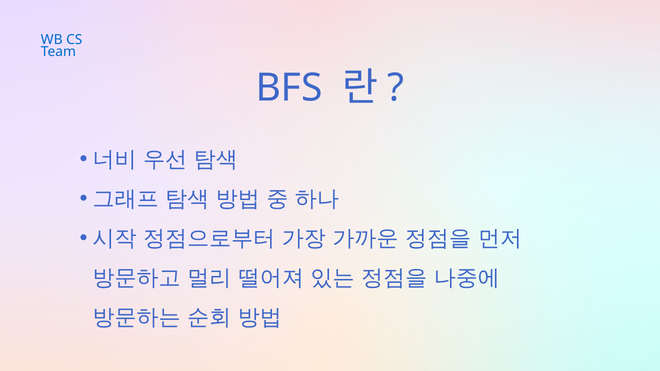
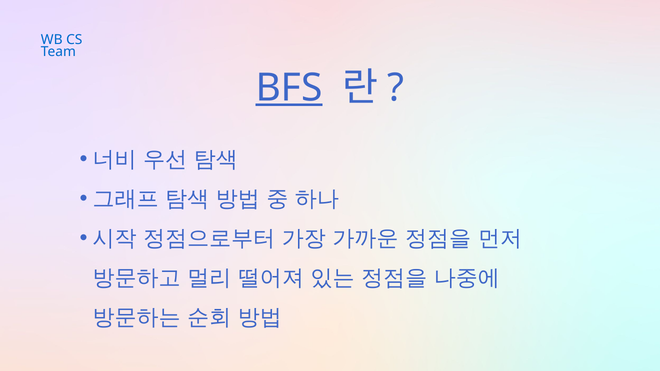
BFS underline: none -> present
